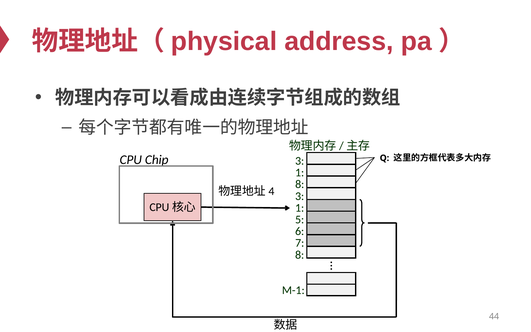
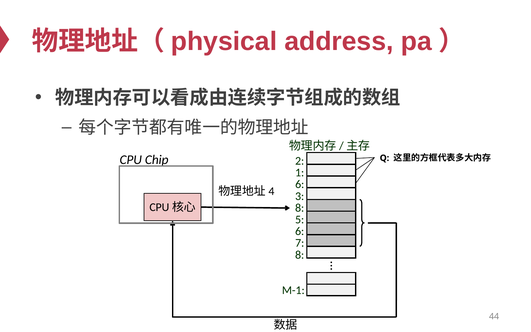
3 at (300, 161): 3 -> 2
8 at (300, 184): 8 -> 6
1 at (300, 208): 1 -> 8
